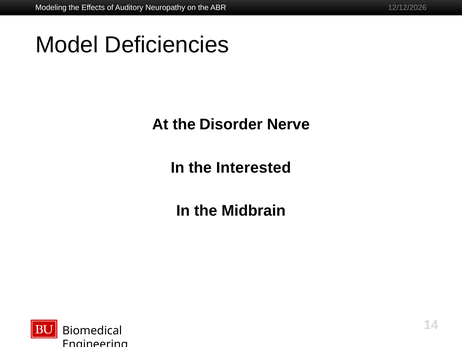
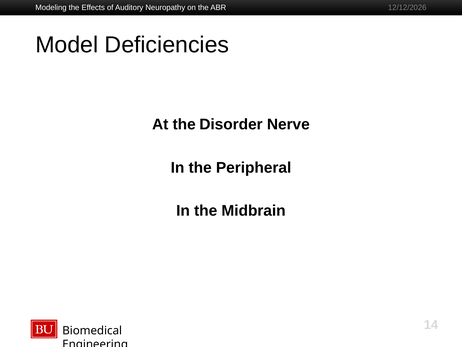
Interested: Interested -> Peripheral
